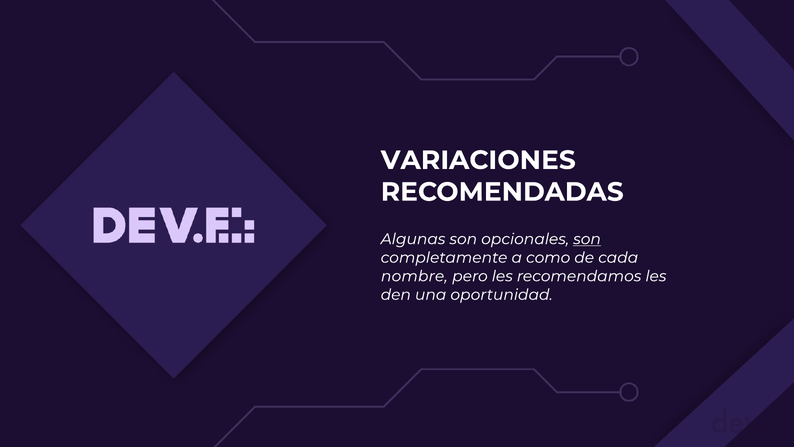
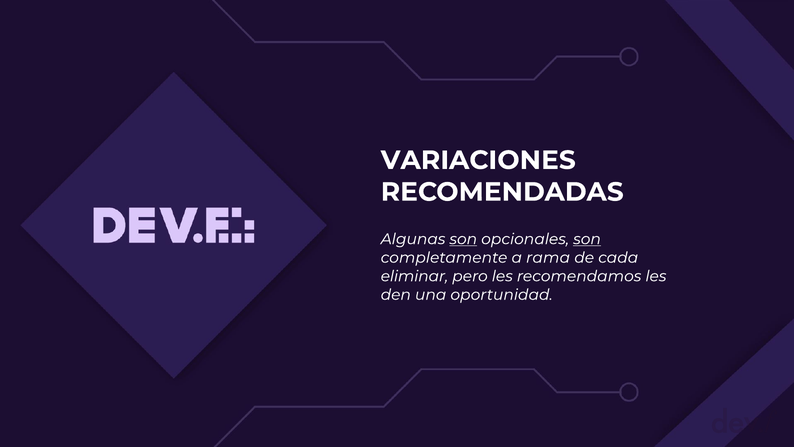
son at (463, 239) underline: none -> present
como: como -> rama
nombre: nombre -> eliminar
